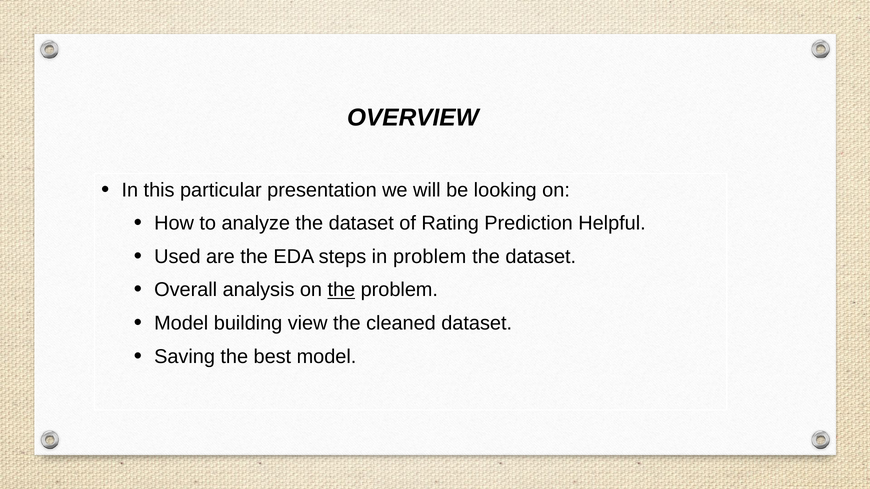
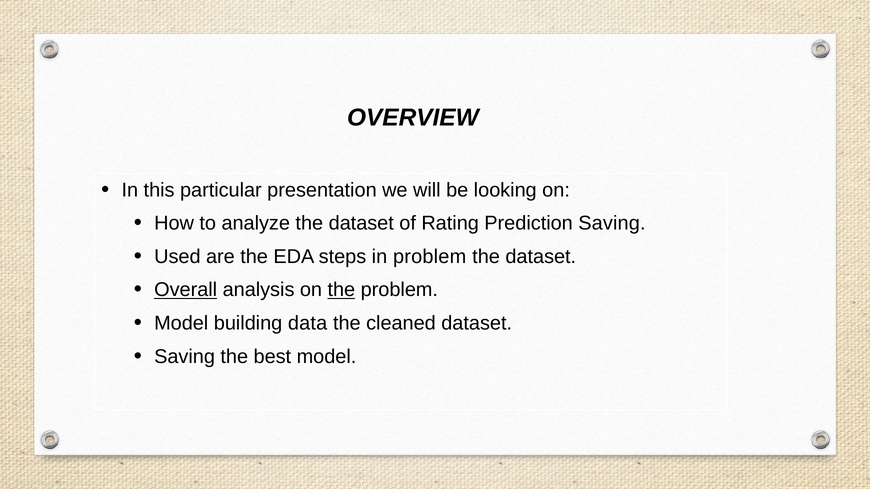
Prediction Helpful: Helpful -> Saving
Overall underline: none -> present
view: view -> data
